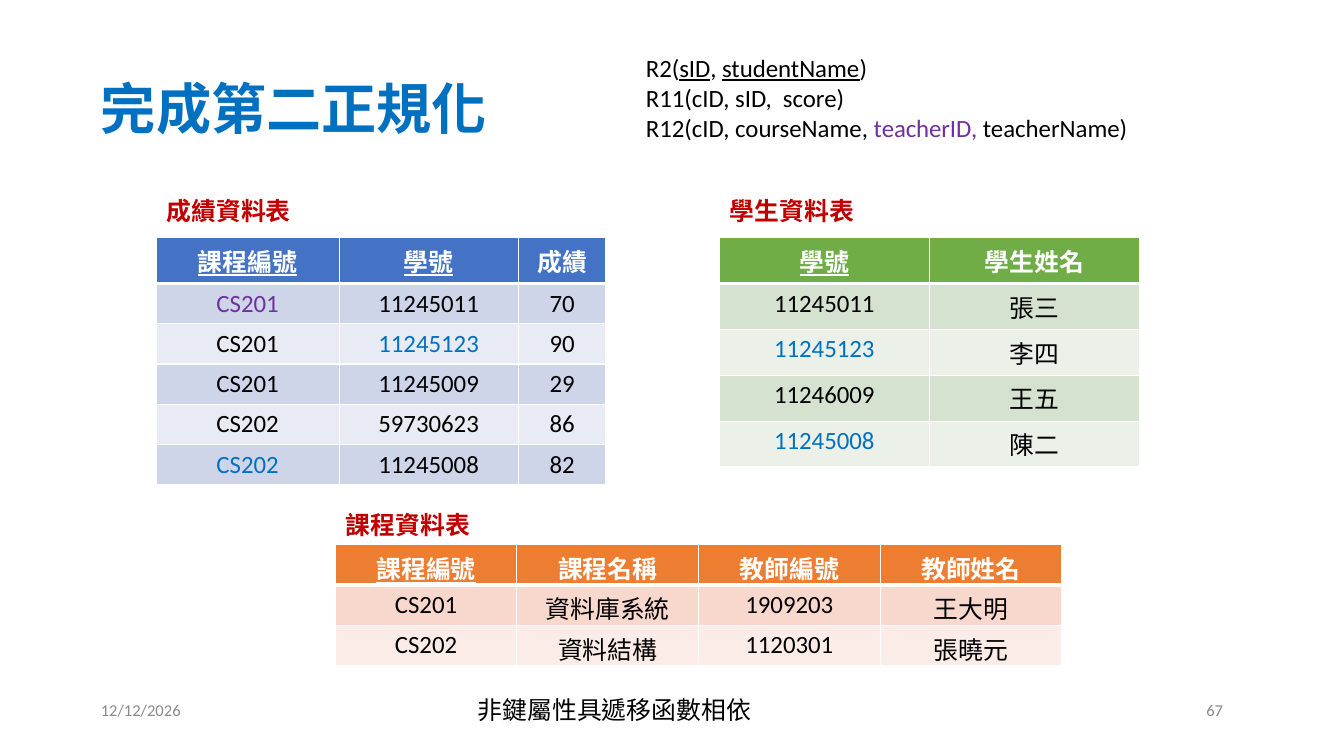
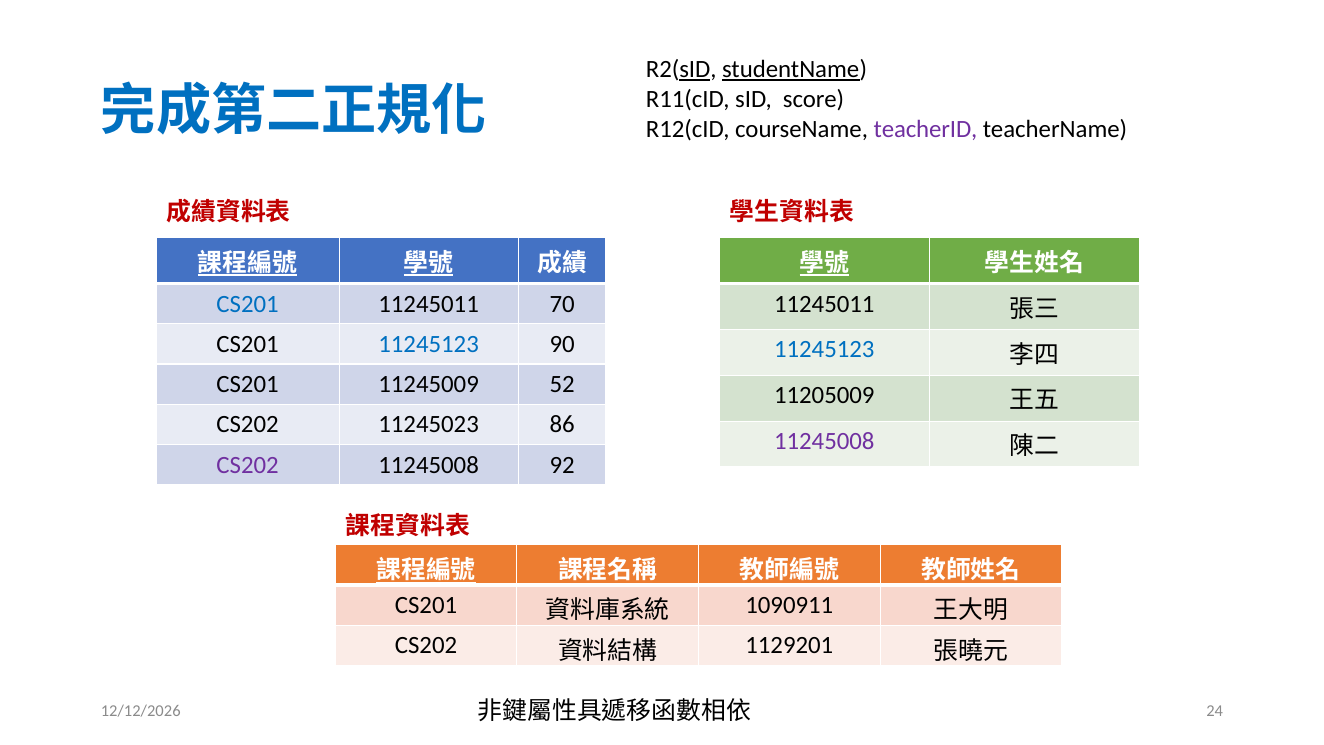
CS201 at (248, 304) colour: purple -> blue
29: 29 -> 52
11246009: 11246009 -> 11205009
59730623: 59730623 -> 11245023
11245008 at (824, 441) colour: blue -> purple
CS202 at (248, 465) colour: blue -> purple
82: 82 -> 92
1909203: 1909203 -> 1090911
1120301: 1120301 -> 1129201
67: 67 -> 24
